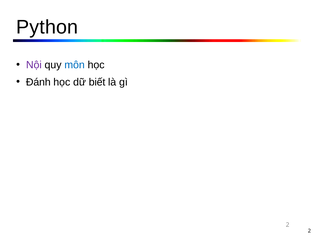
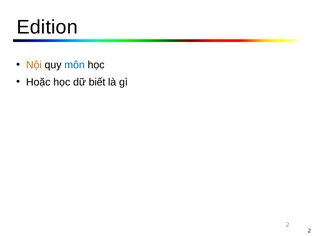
Python: Python -> Edition
Nội colour: purple -> orange
Đánh: Đánh -> Hoặc
